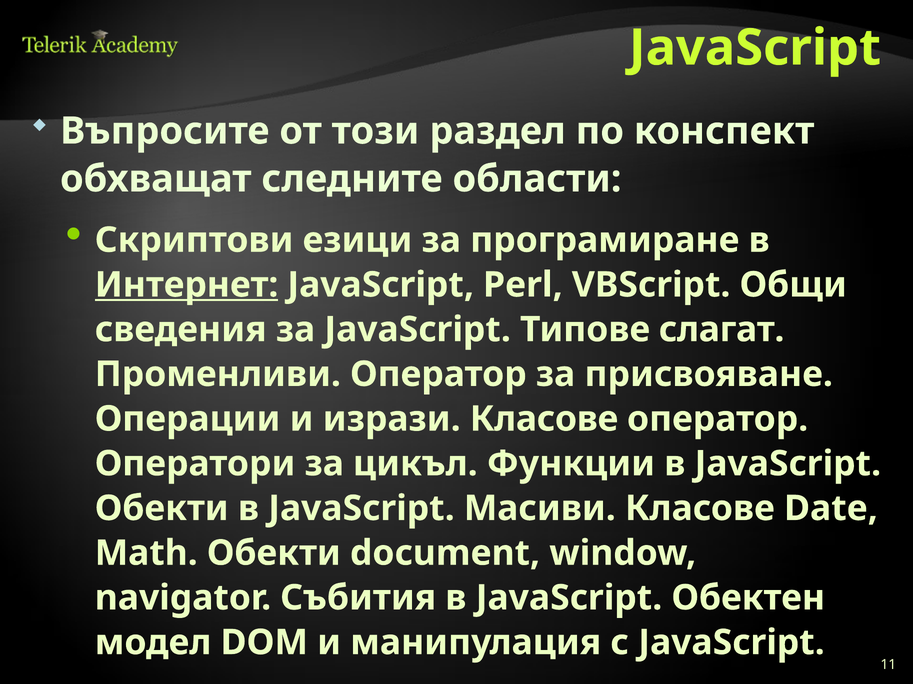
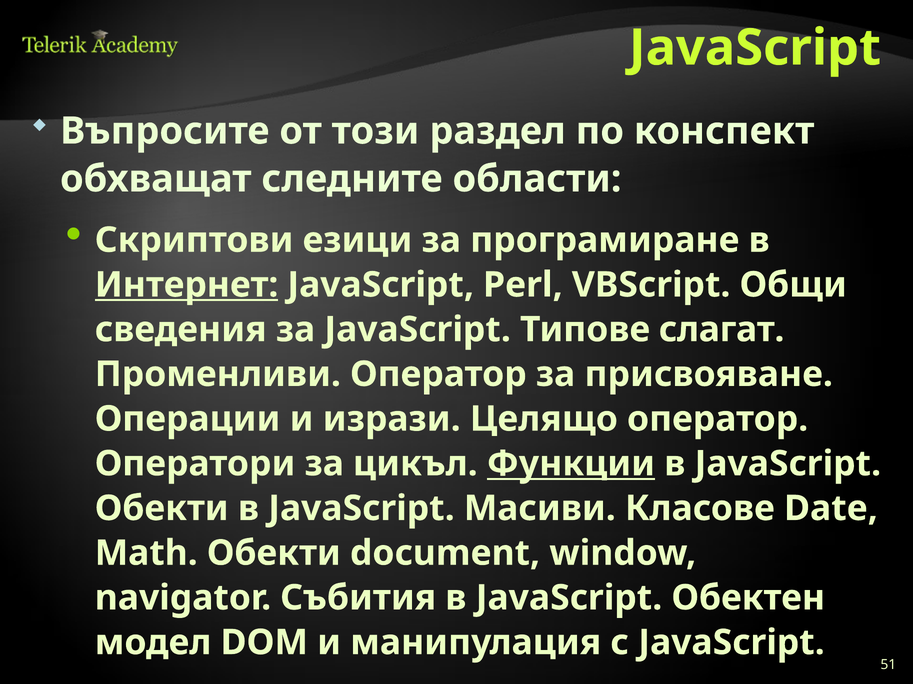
изрази Класове: Класове -> Целящо
Функции underline: none -> present
11: 11 -> 51
